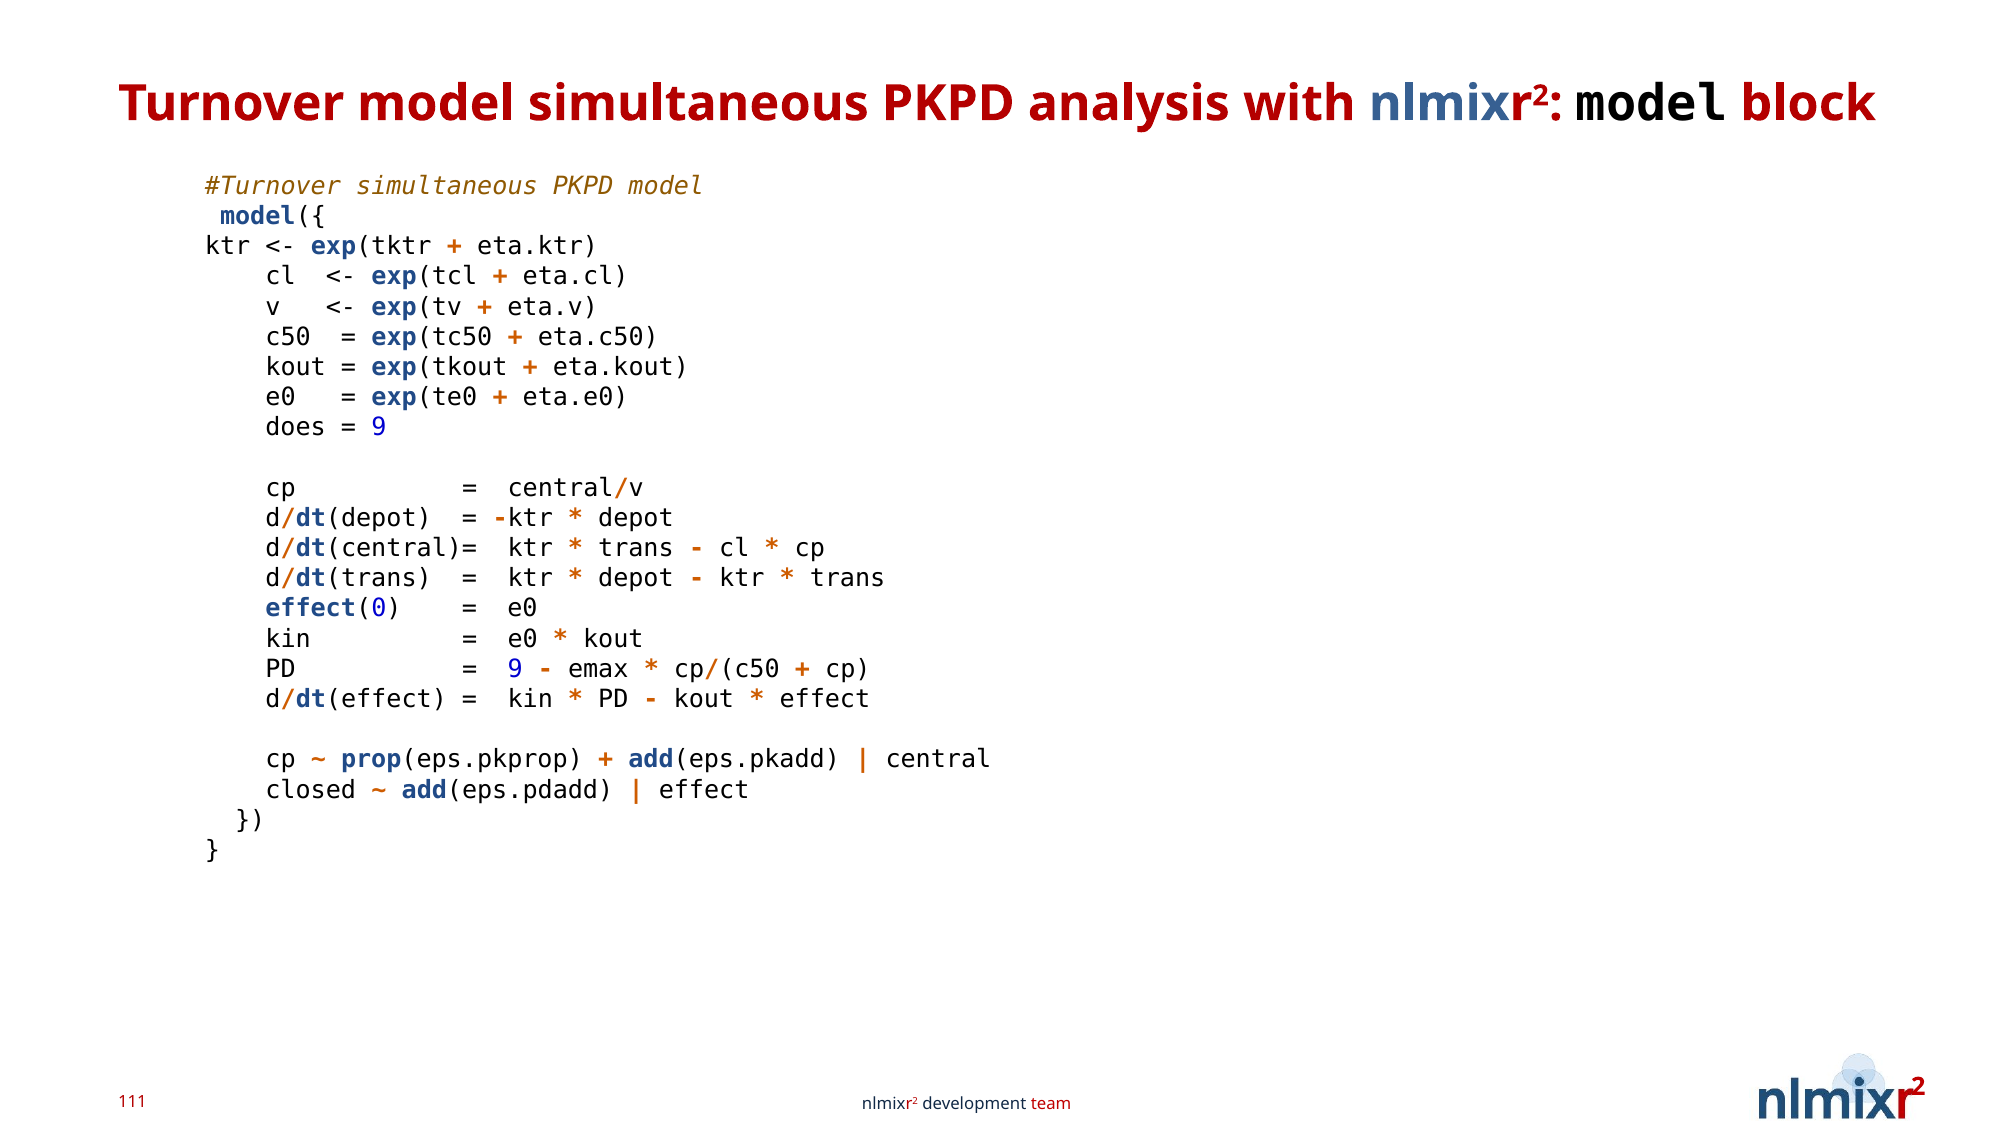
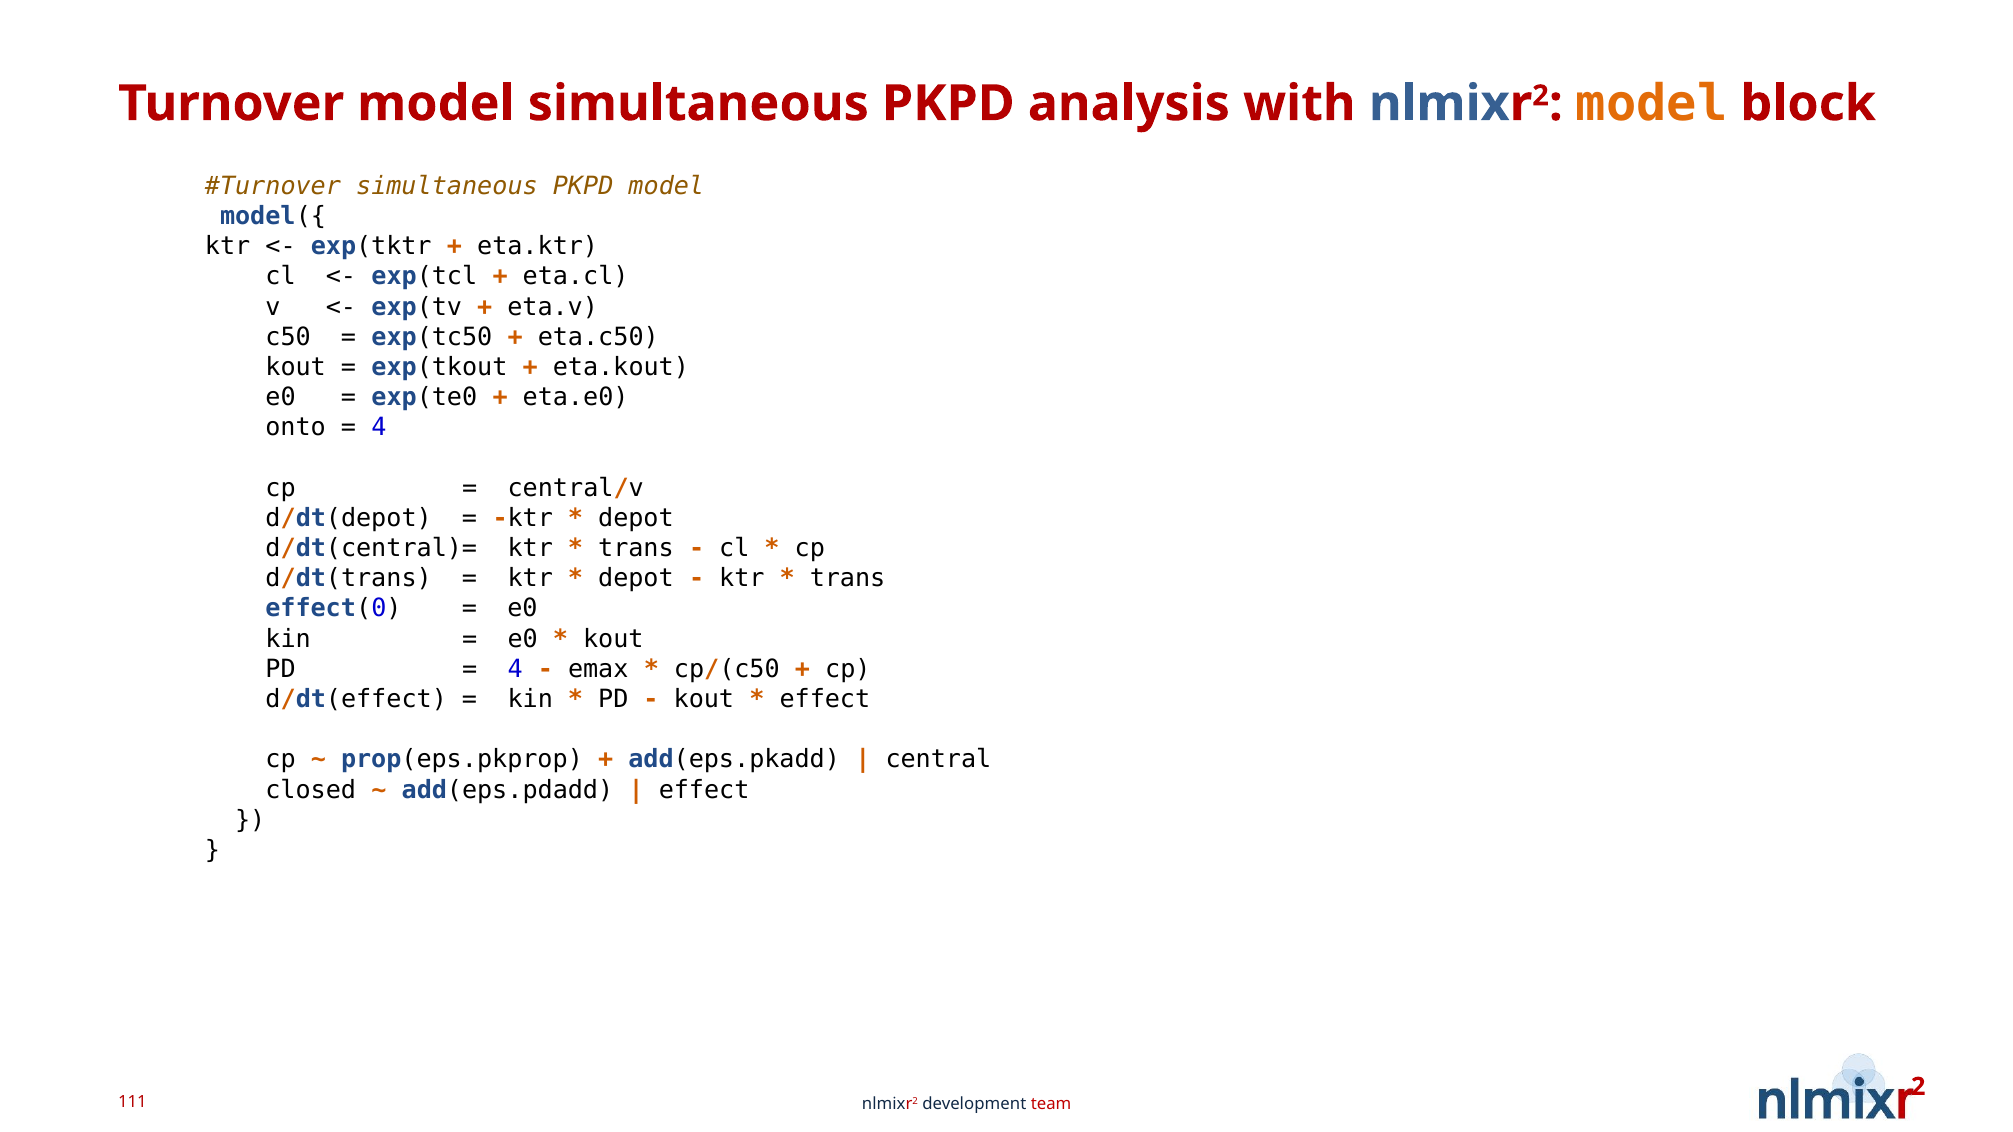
model at (1652, 104) colour: black -> orange
does: does -> onto
9 at (379, 428): 9 -> 4
9 at (515, 669): 9 -> 4
